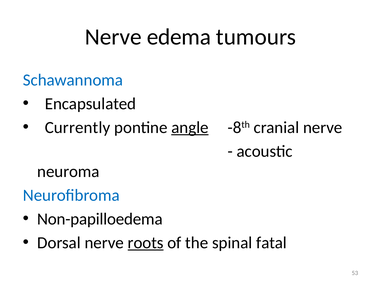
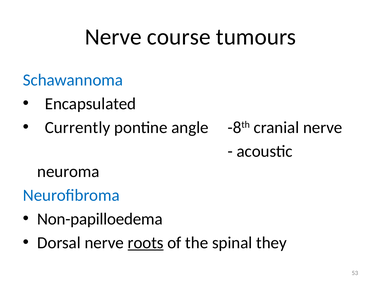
edema: edema -> course
angle underline: present -> none
fatal: fatal -> they
